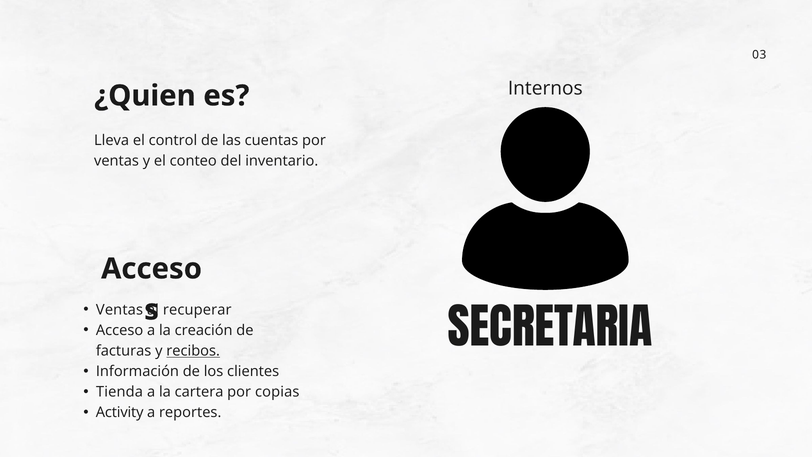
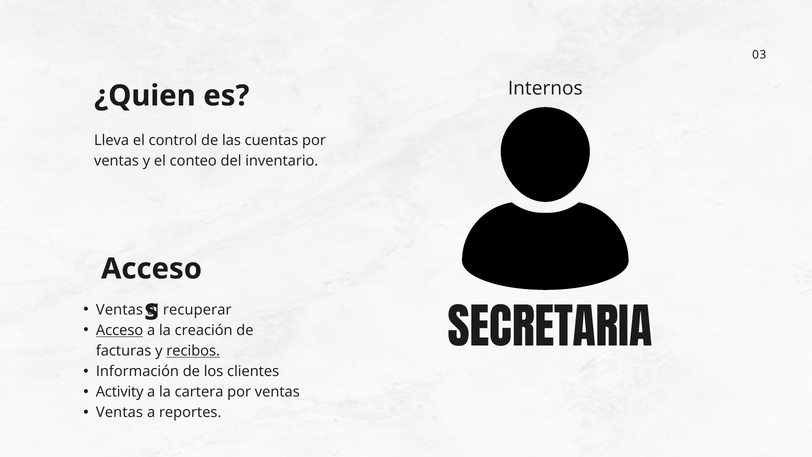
Acceso at (120, 330) underline: none -> present
Tienda: Tienda -> Activity
cartera por copias: copias -> ventas
Activity at (120, 412): Activity -> Ventas
